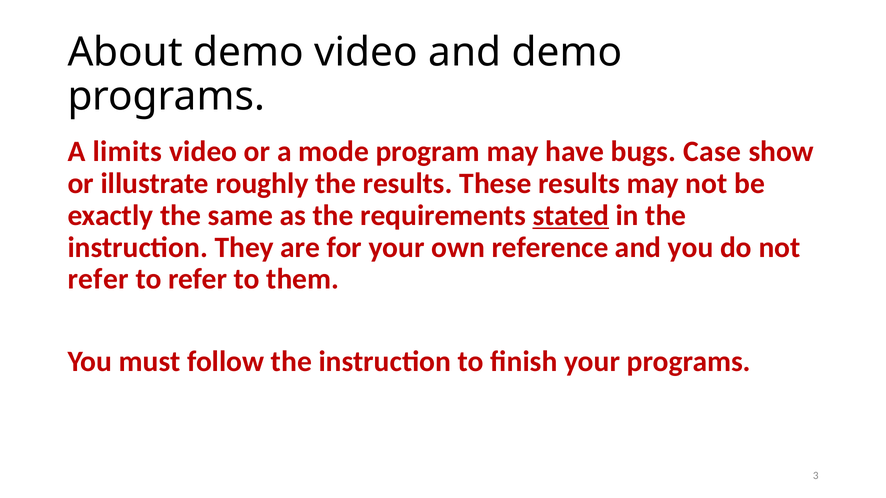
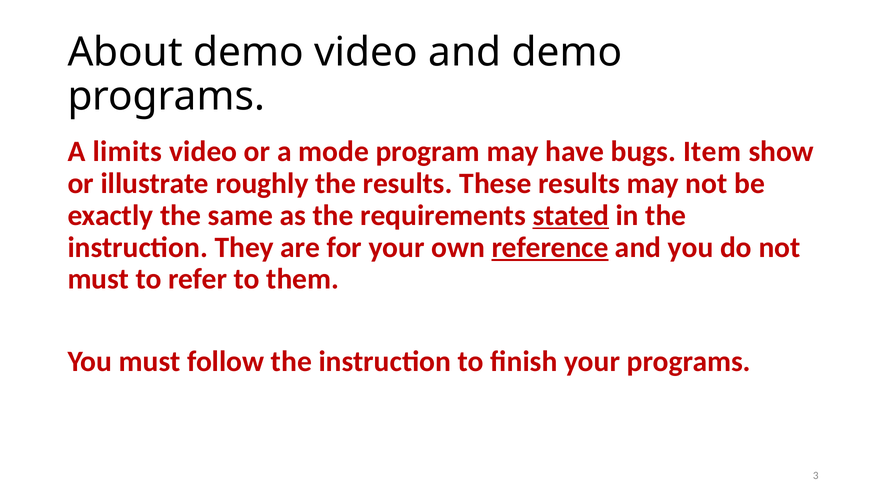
Case: Case -> Item
reference underline: none -> present
refer at (98, 279): refer -> must
